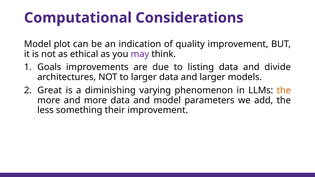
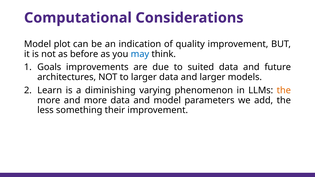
ethical: ethical -> before
may colour: purple -> blue
listing: listing -> suited
divide: divide -> future
Great: Great -> Learn
